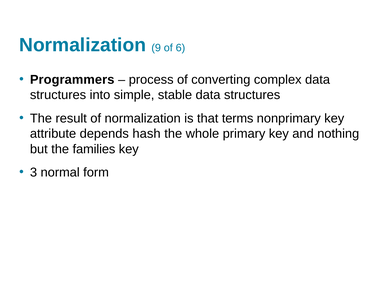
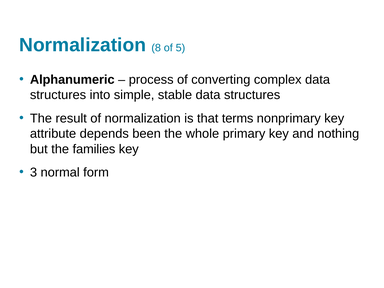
9: 9 -> 8
6: 6 -> 5
Programmers: Programmers -> Alphanumeric
hash: hash -> been
